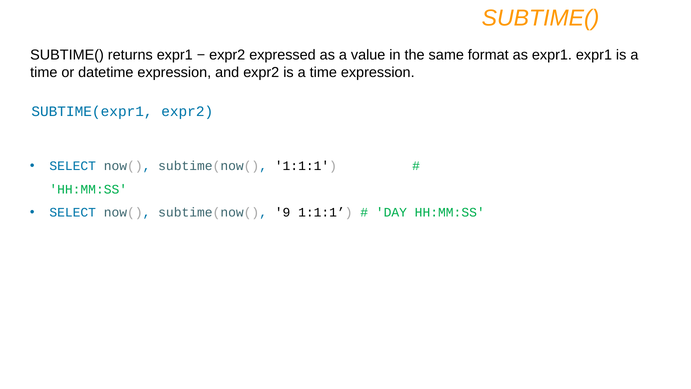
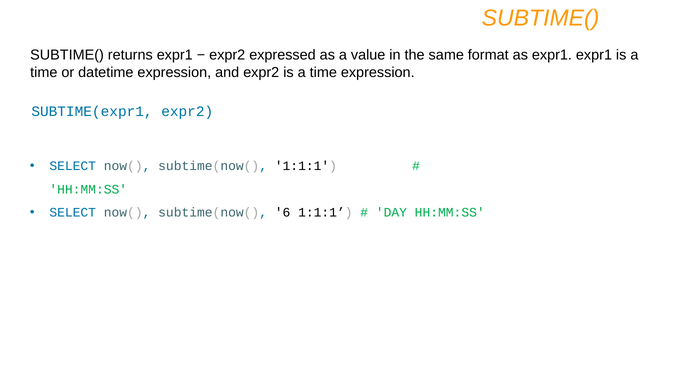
9: 9 -> 6
